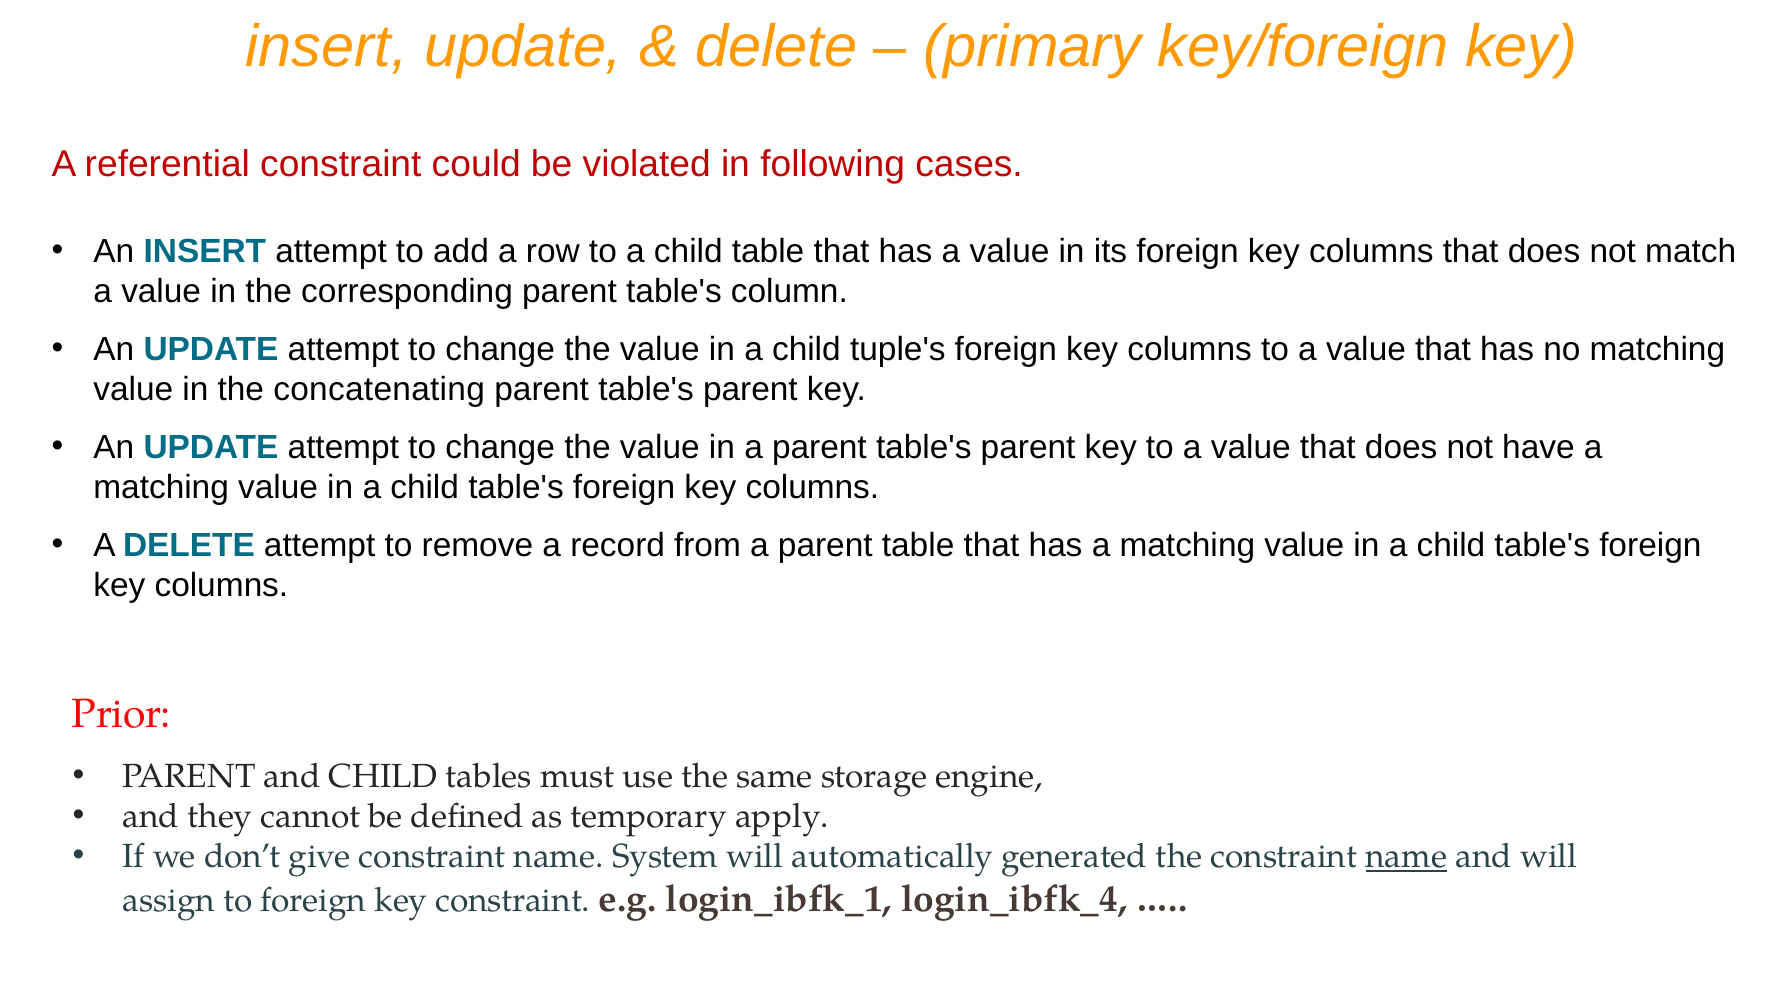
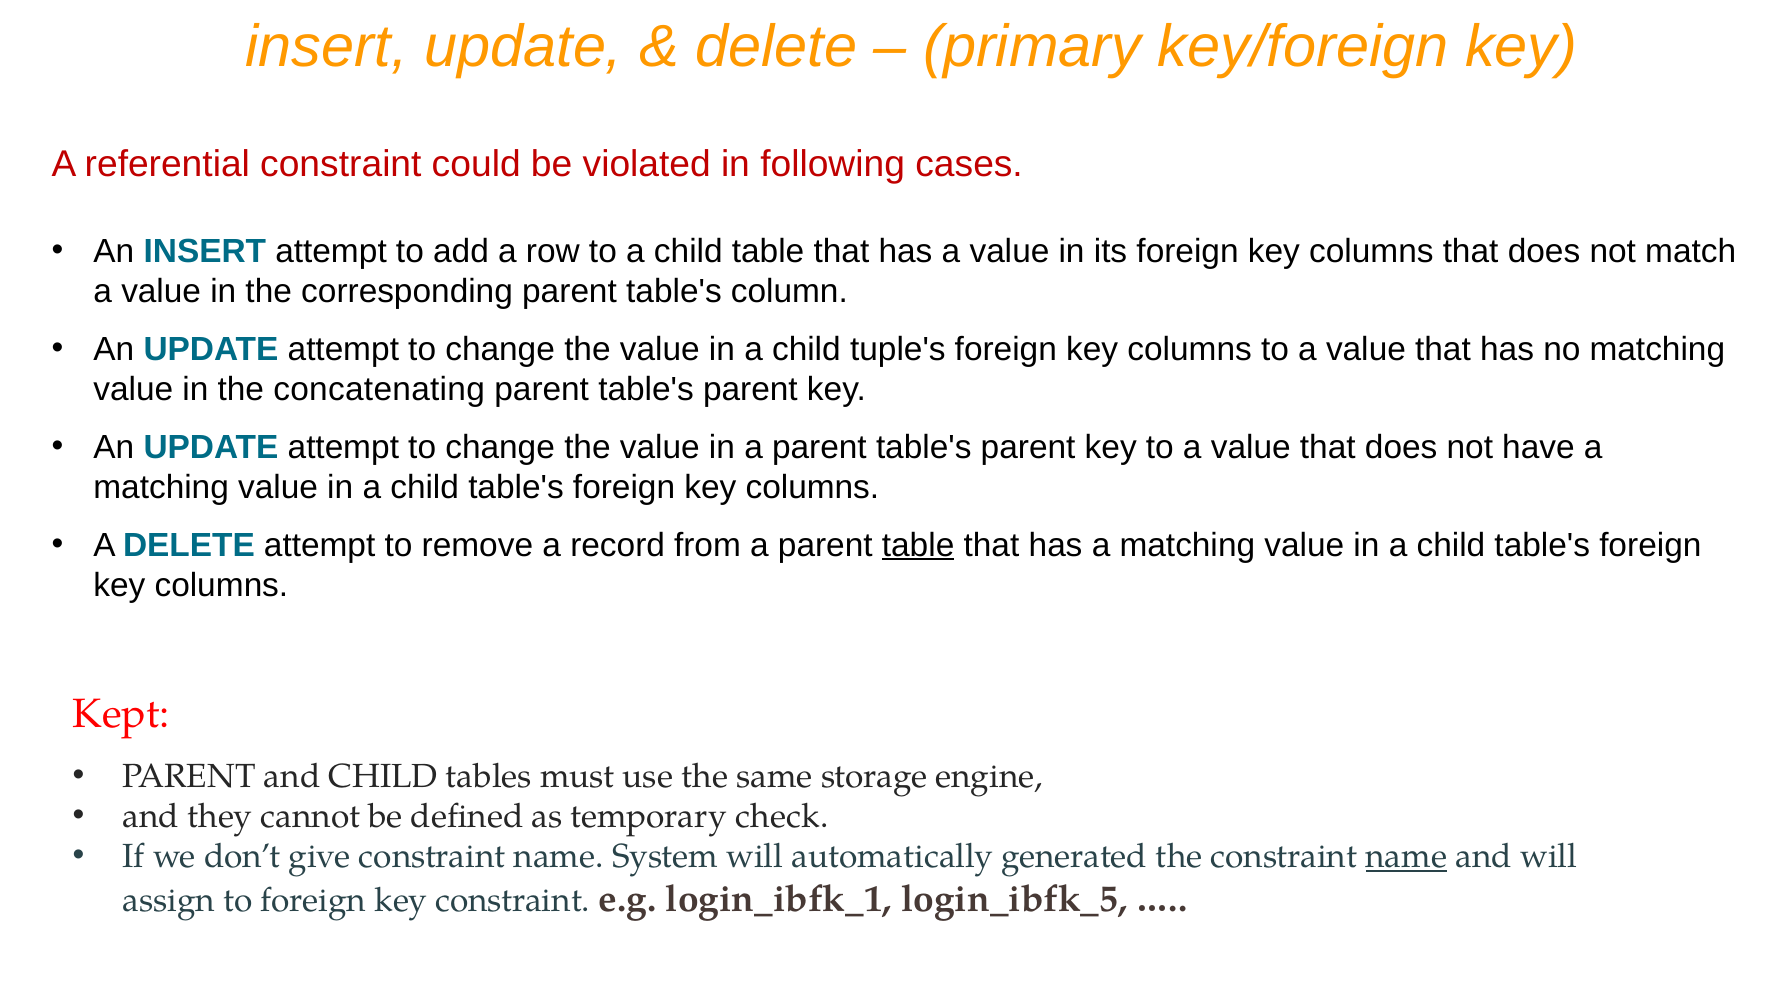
table at (918, 545) underline: none -> present
Prior: Prior -> Kept
apply: apply -> check
login_ibfk_4: login_ibfk_4 -> login_ibfk_5
